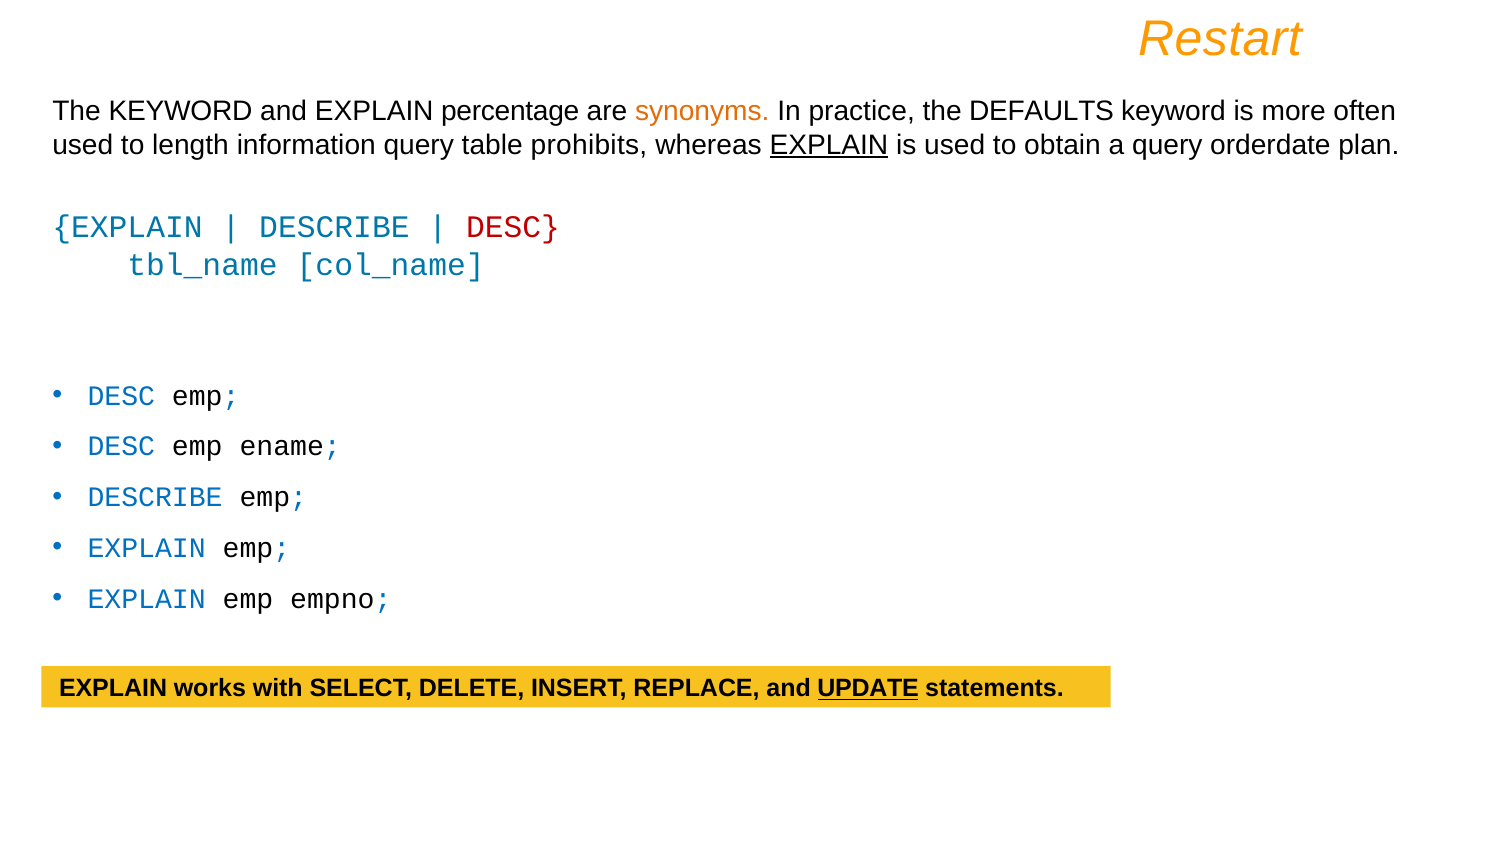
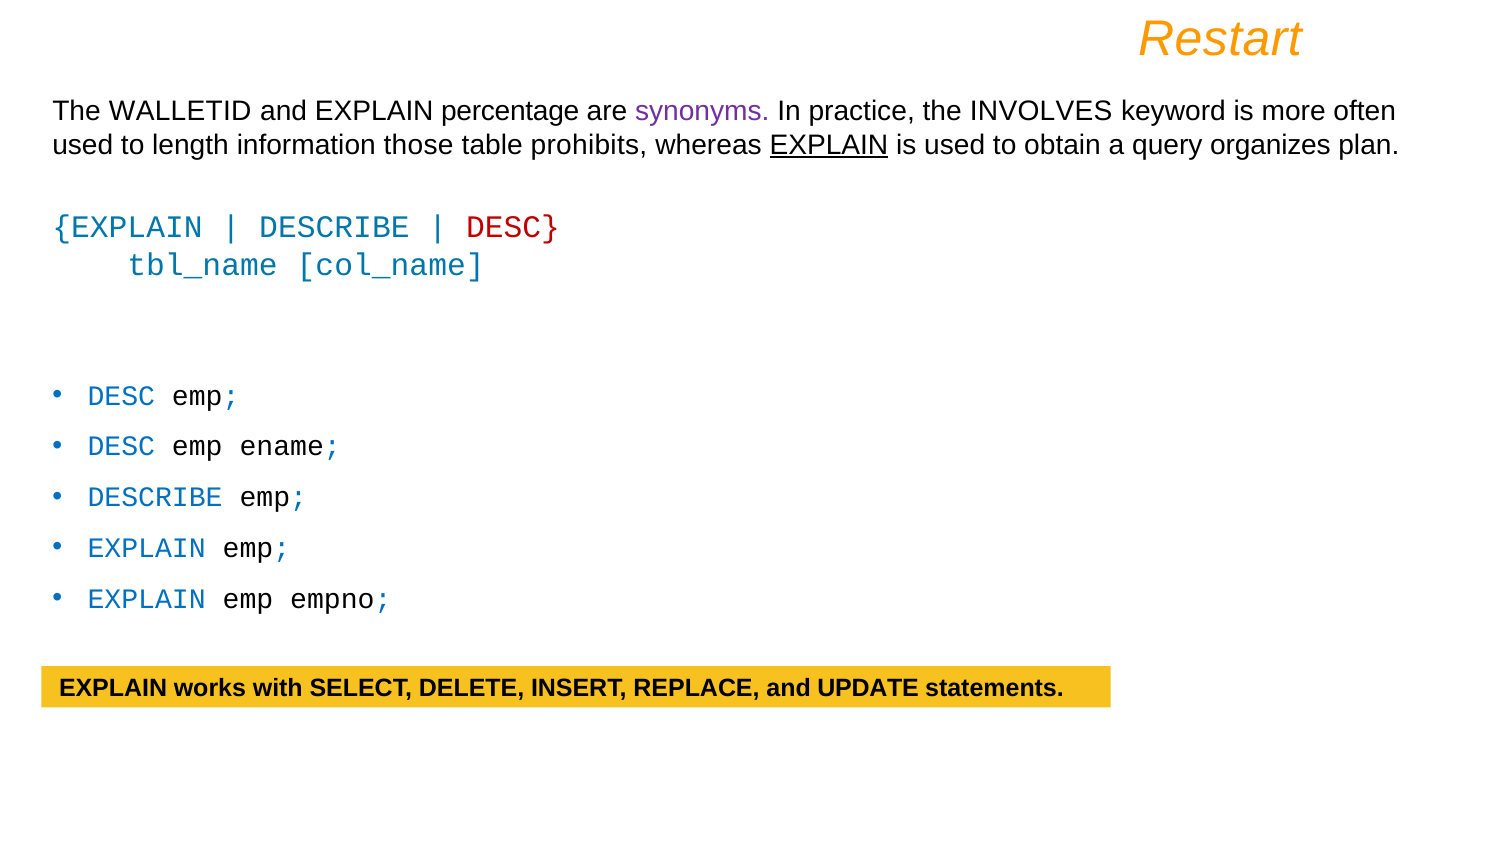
The KEYWORD: KEYWORD -> WALLETID
synonyms colour: orange -> purple
DEFAULTS: DEFAULTS -> INVOLVES
information query: query -> those
orderdate: orderdate -> organizes
UPDATE underline: present -> none
